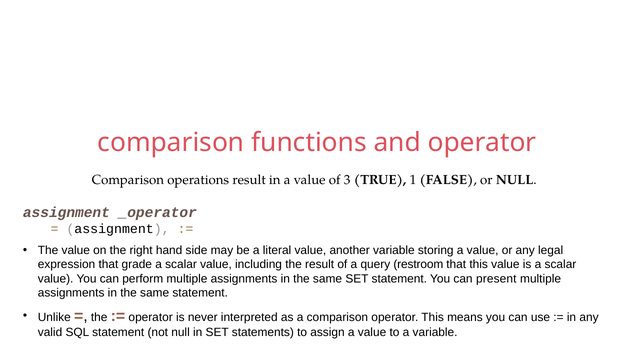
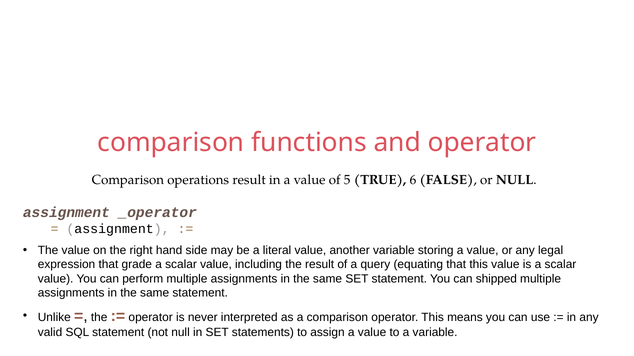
3: 3 -> 5
1: 1 -> 6
restroom: restroom -> equating
present: present -> shipped
